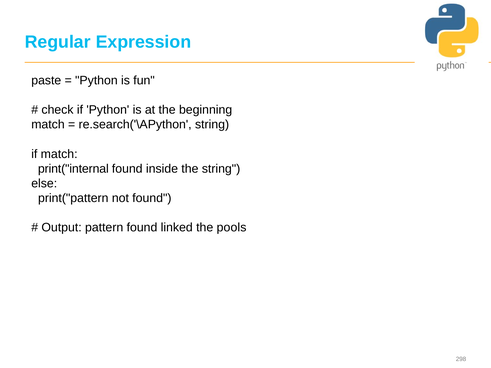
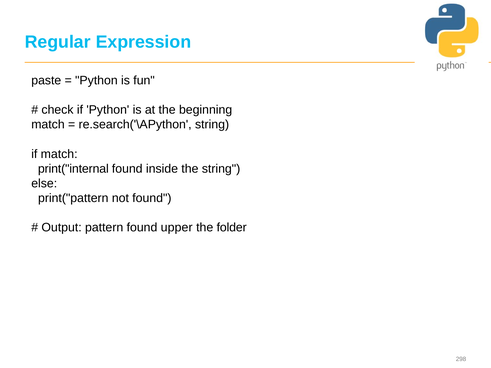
linked: linked -> upper
pools: pools -> folder
